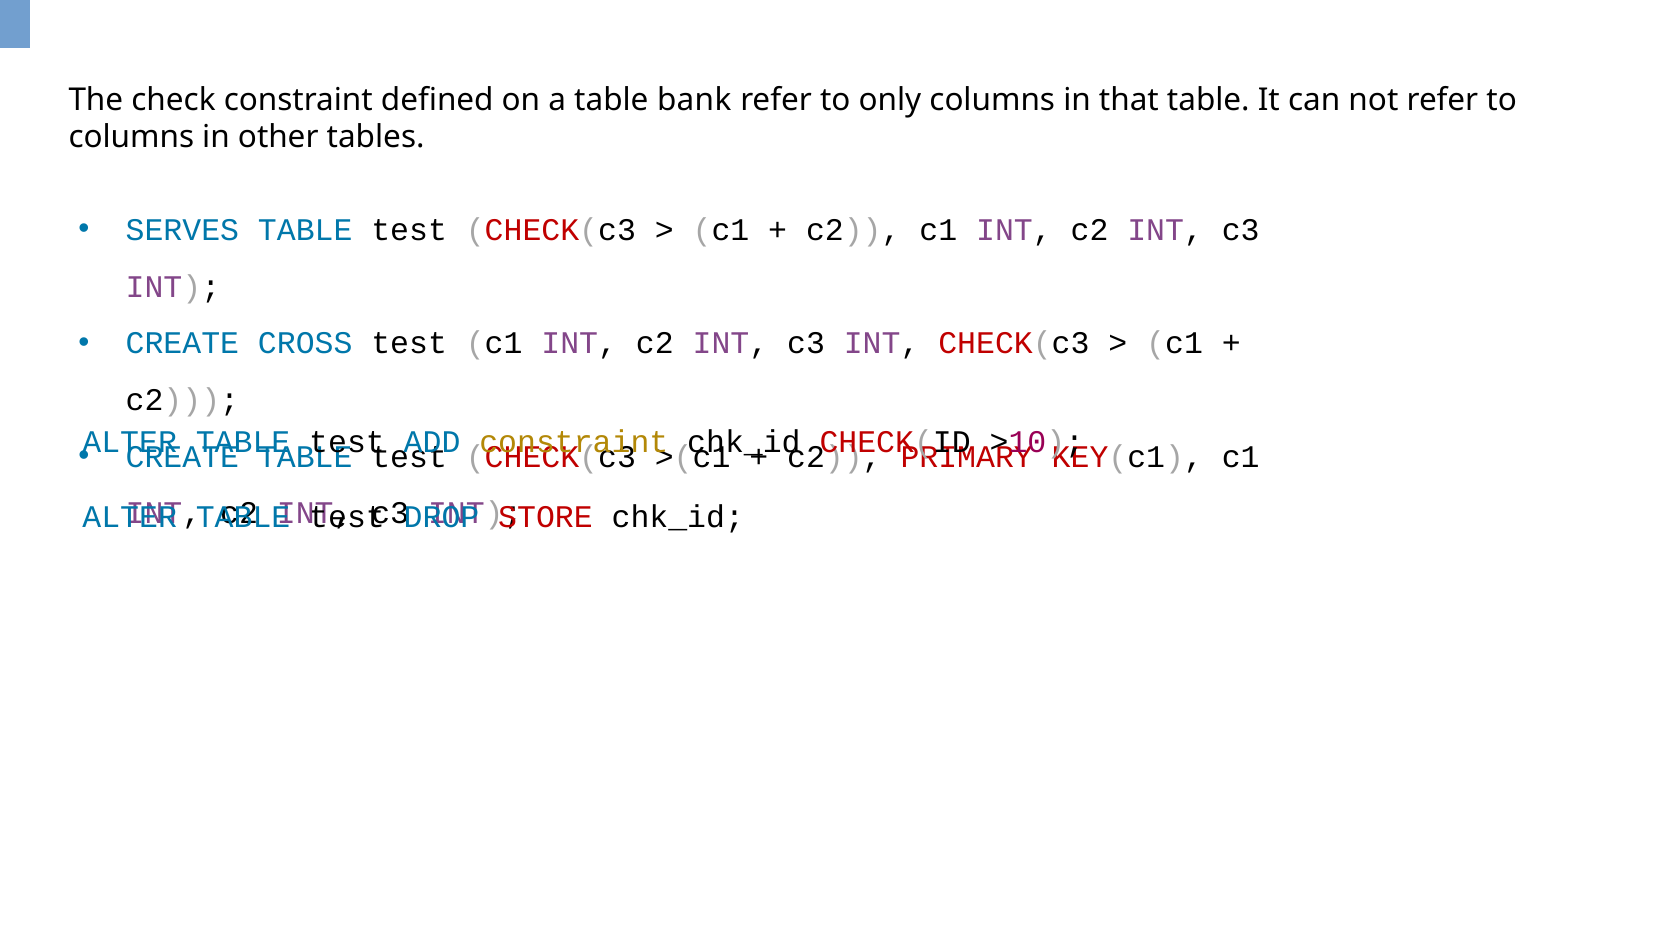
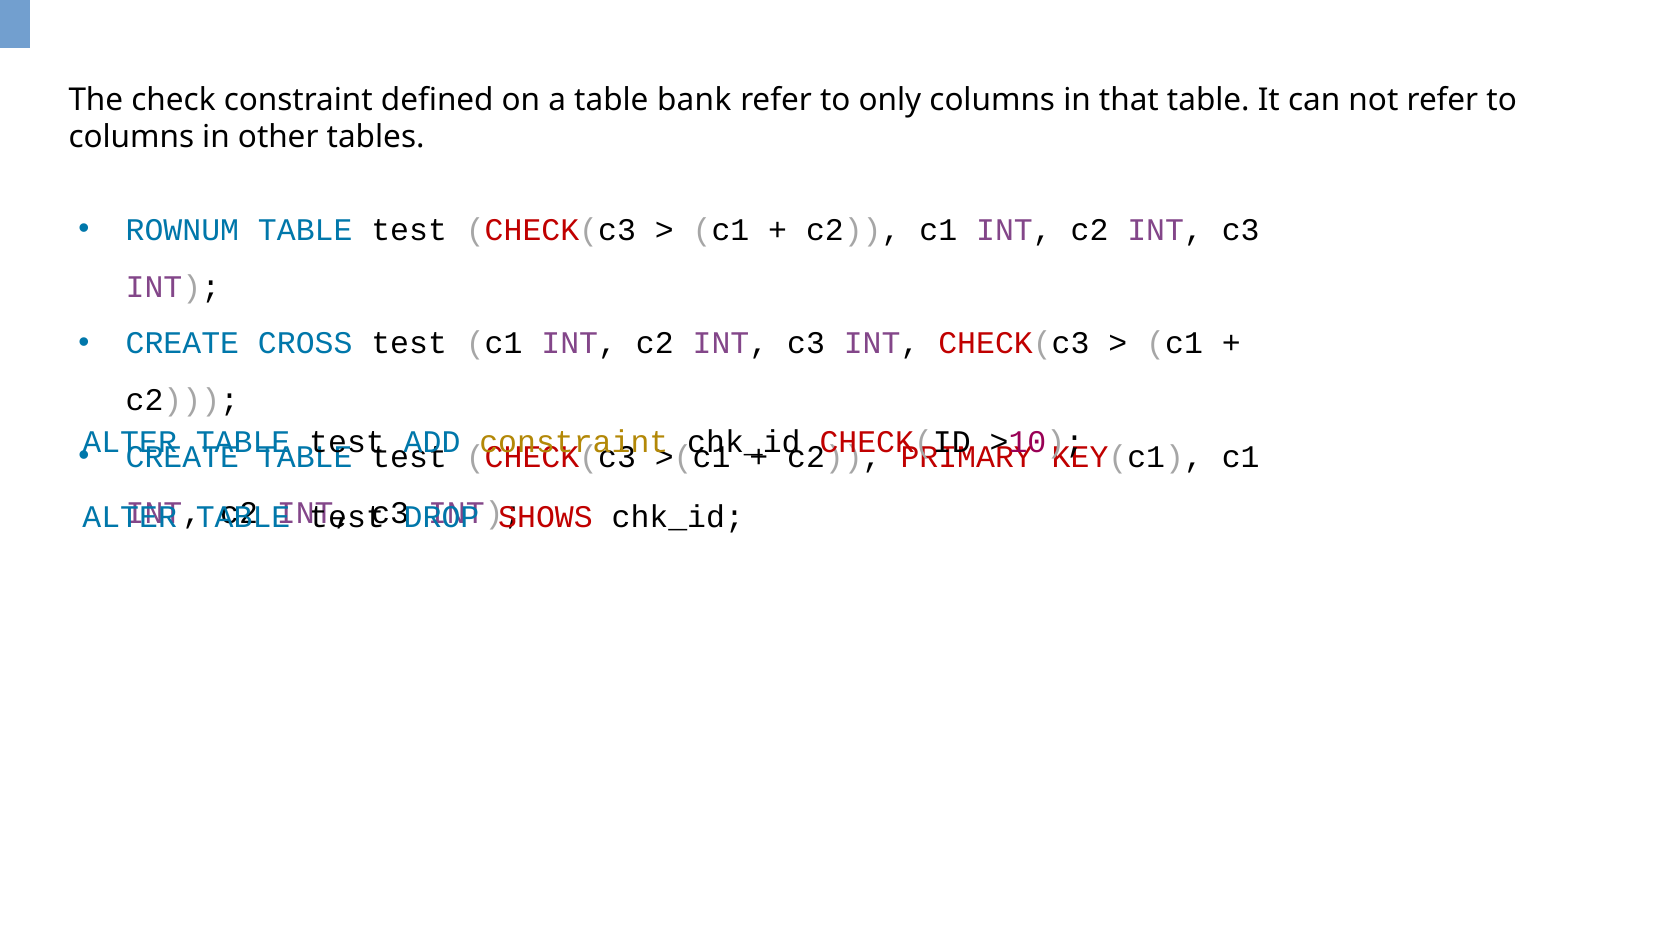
SERVES: SERVES -> ROWNUM
STORE: STORE -> SHOWS
